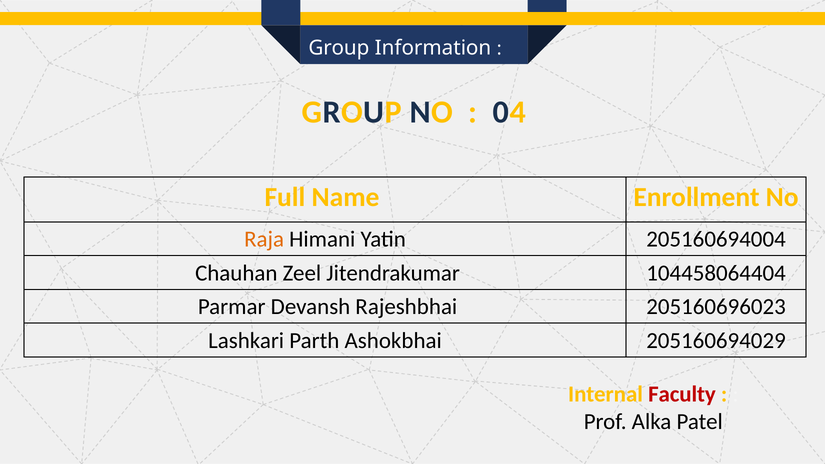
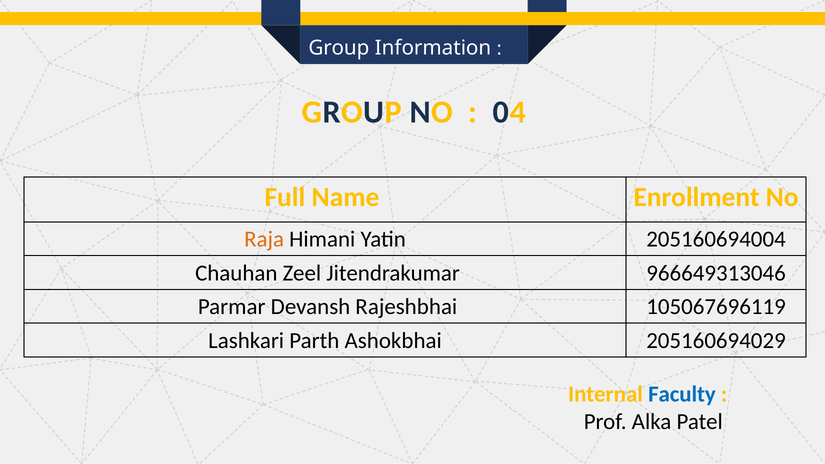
104458064404: 104458064404 -> 966649313046
205160696023: 205160696023 -> 105067696119
Faculty colour: red -> blue
